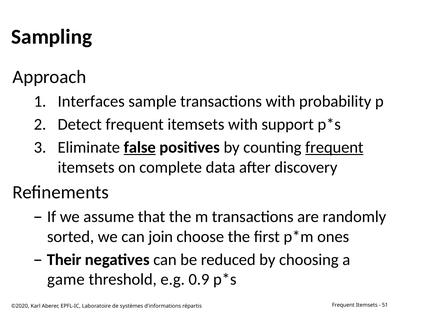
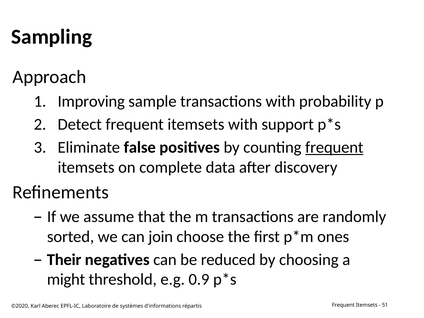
Interfaces: Interfaces -> Improving
false underline: present -> none
game: game -> might
